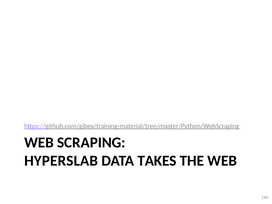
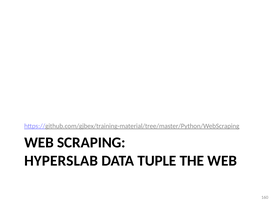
TAKES: TAKES -> TUPLE
